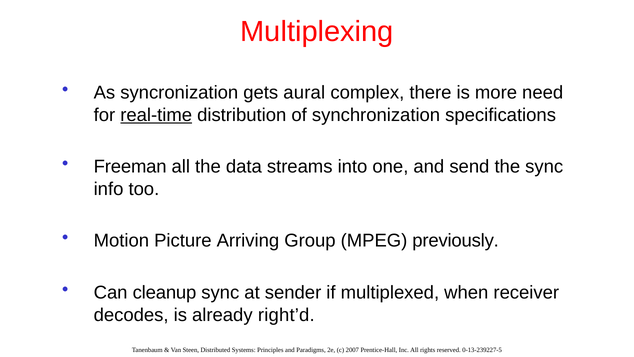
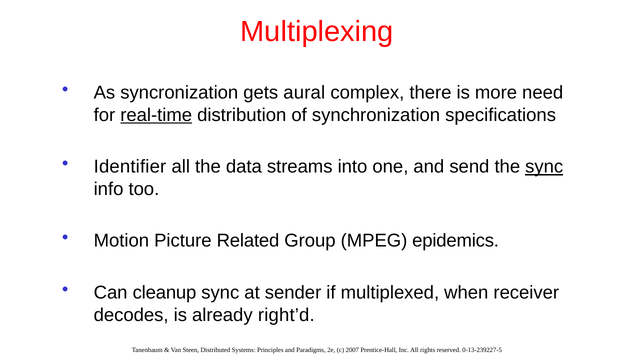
Freeman: Freeman -> Identifier
sync at (544, 167) underline: none -> present
Arriving: Arriving -> Related
previously: previously -> epidemics
